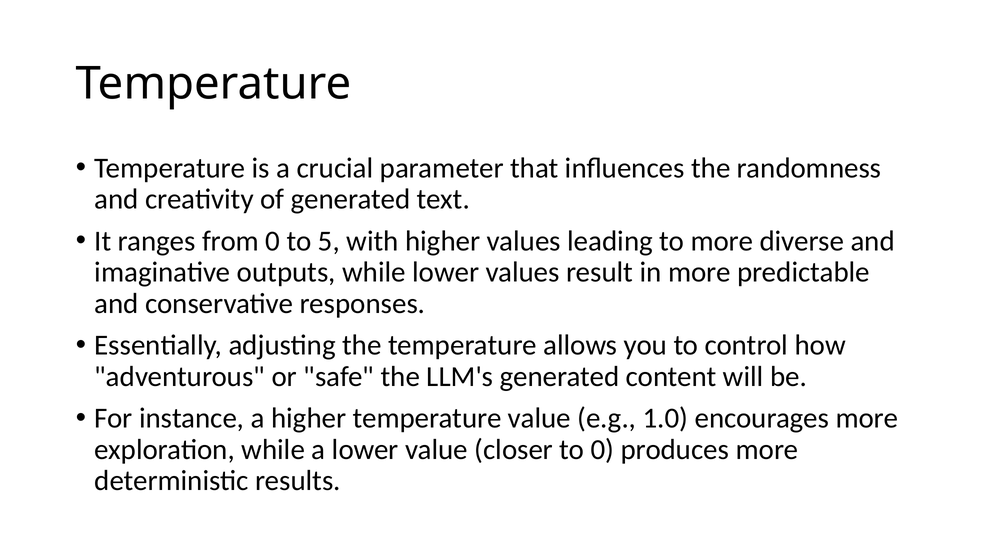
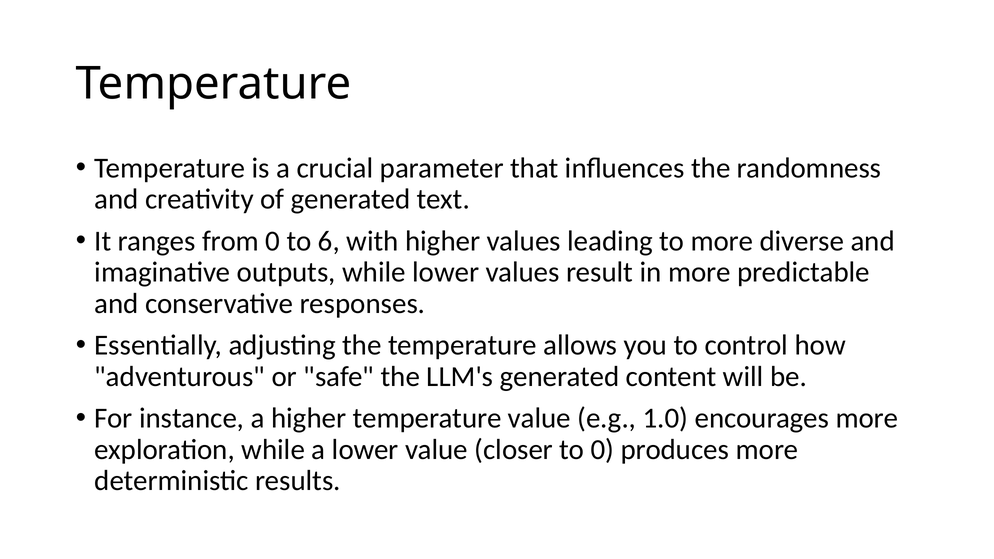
5: 5 -> 6
